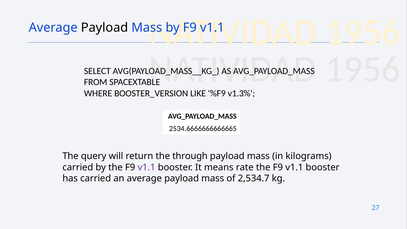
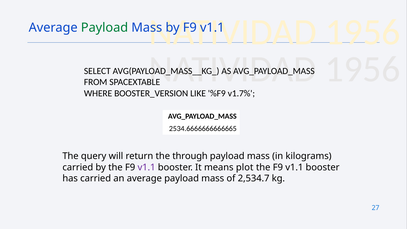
Payload at (105, 28) colour: black -> green
v1.3%: v1.3% -> v1.7%
rate: rate -> plot
